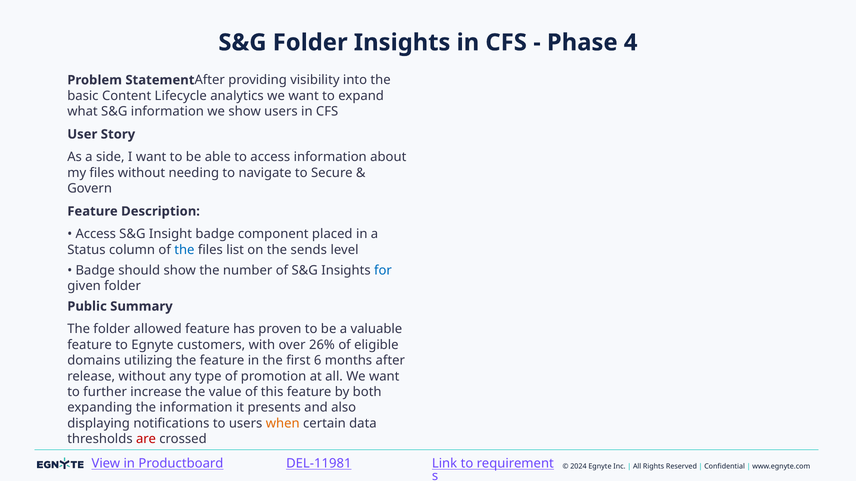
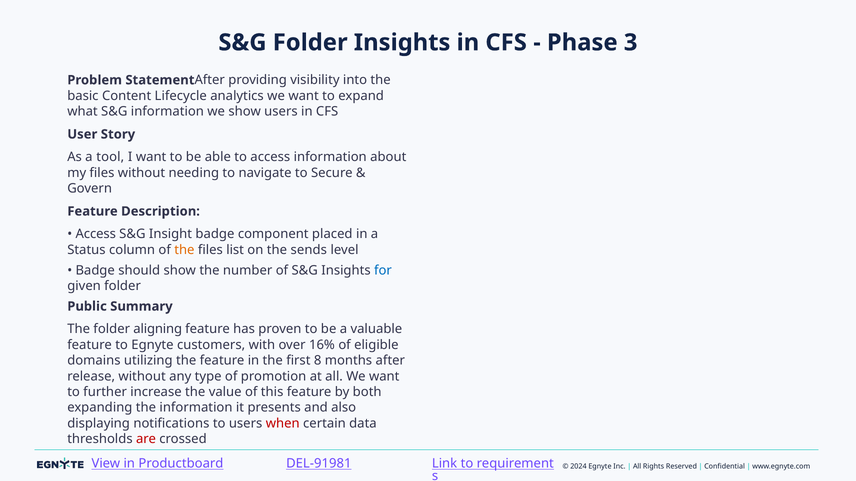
4: 4 -> 3
side: side -> tool
the at (184, 250) colour: blue -> orange
allowed: allowed -> aligning
26%: 26% -> 16%
6: 6 -> 8
when colour: orange -> red
DEL-11981: DEL-11981 -> DEL-91981
